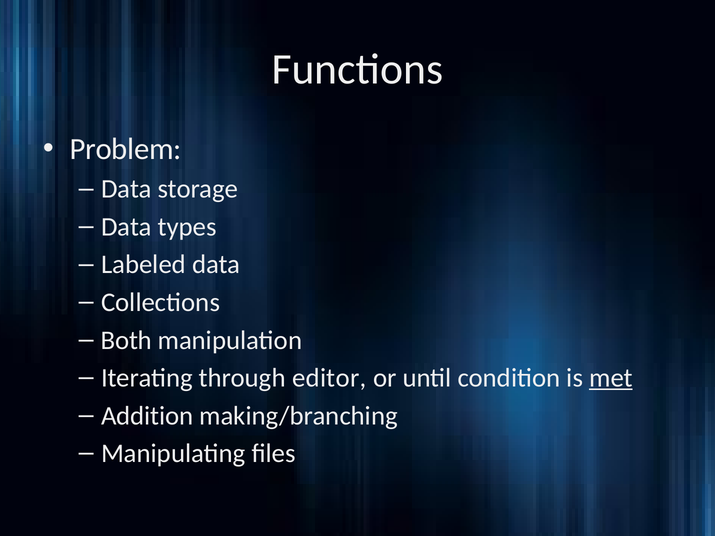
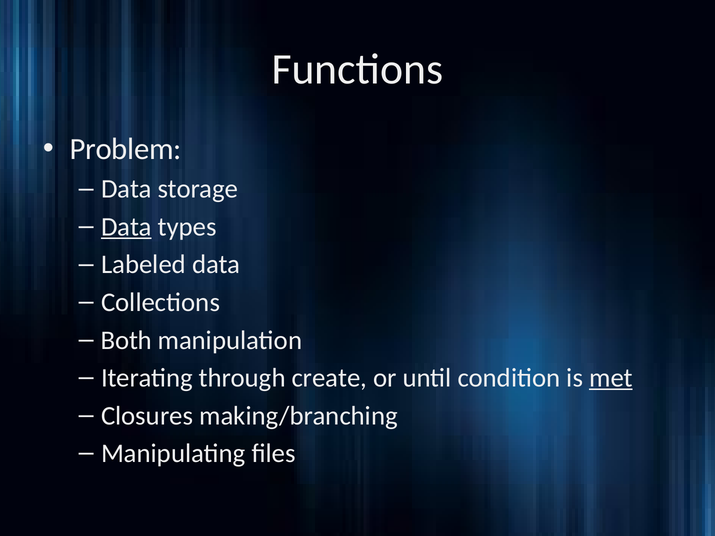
Data at (126, 227) underline: none -> present
editor: editor -> create
Addition: Addition -> Closures
